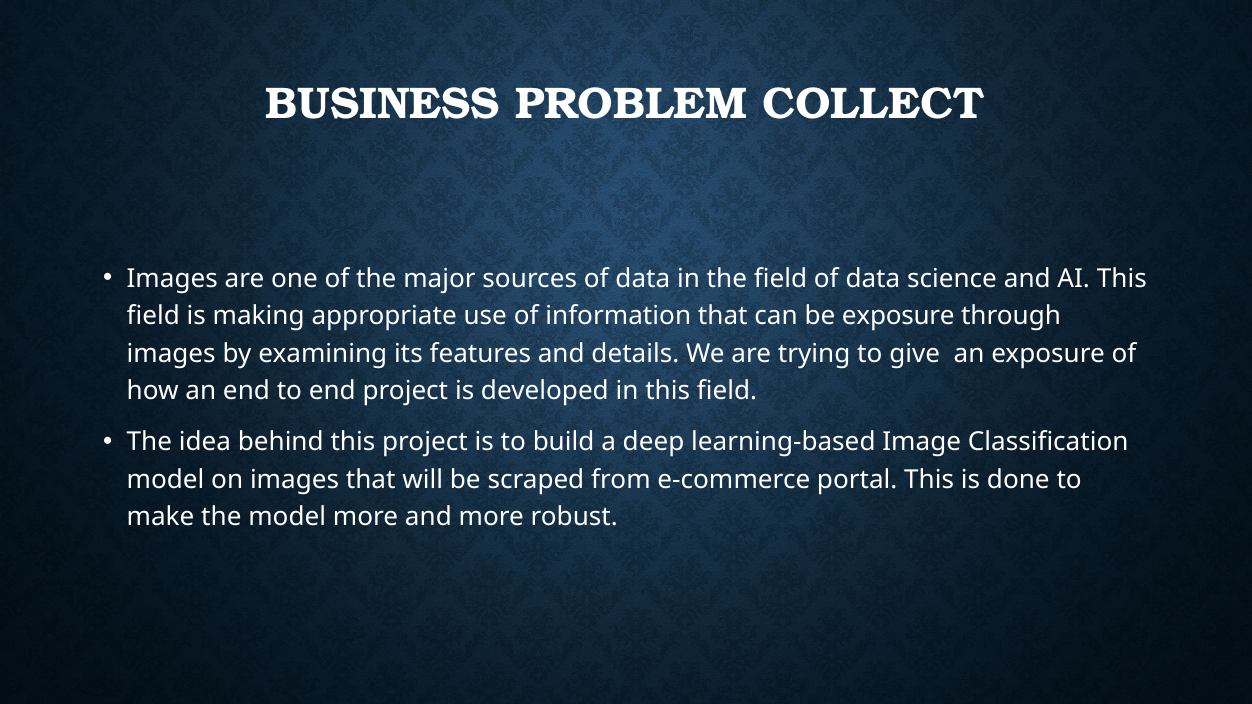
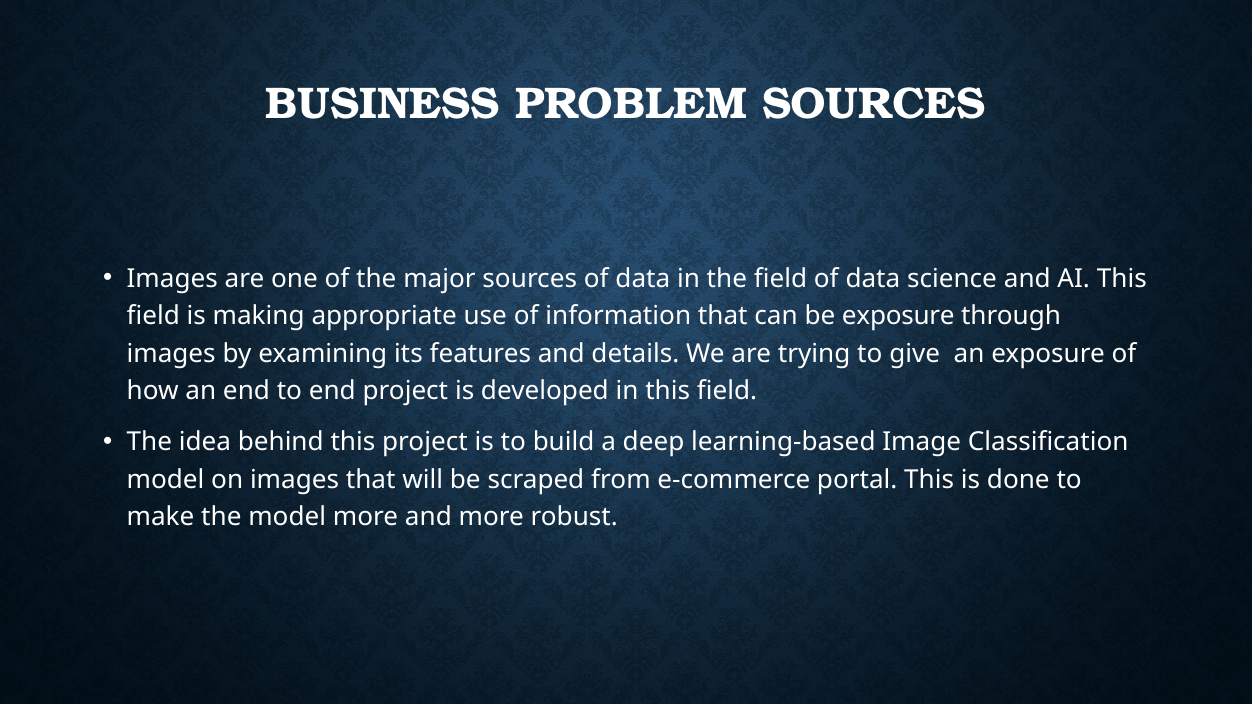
PROBLEM COLLECT: COLLECT -> SOURCES
